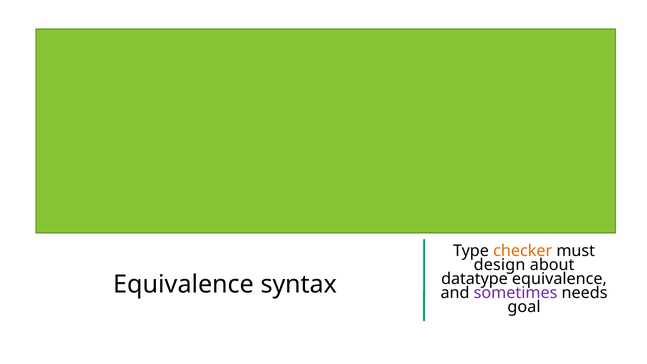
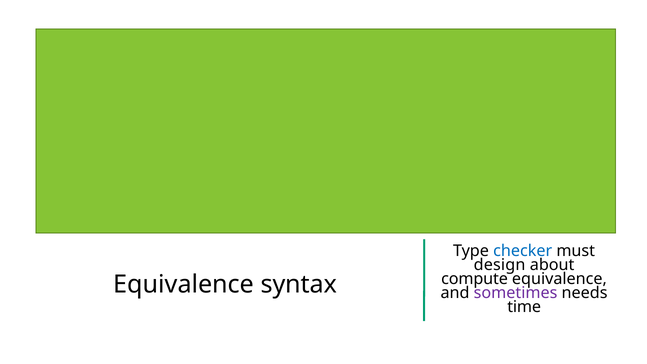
checker colour: orange -> blue
datatype: datatype -> compute
goal: goal -> time
